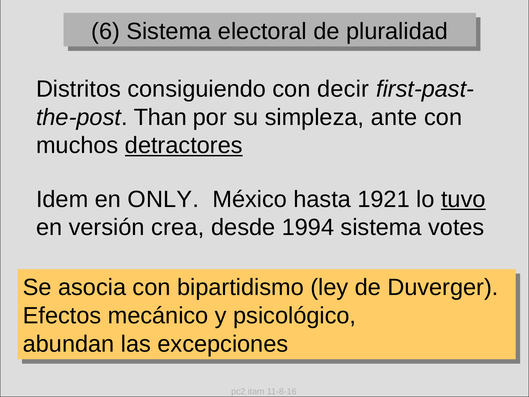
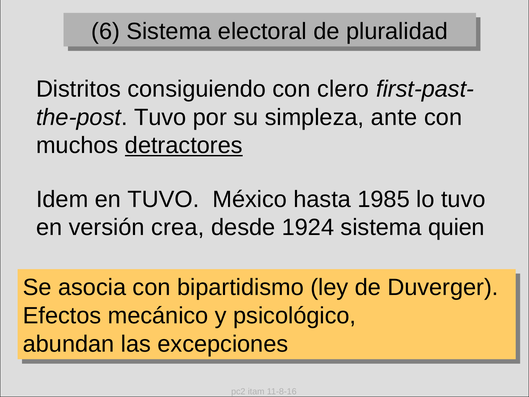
decir: decir -> clero
Than at (160, 117): Than -> Tuvo
en ONLY: ONLY -> TUVO
1921: 1921 -> 1985
tuvo at (463, 199) underline: present -> none
1994: 1994 -> 1924
votes: votes -> quien
